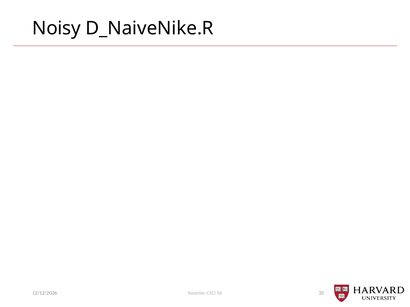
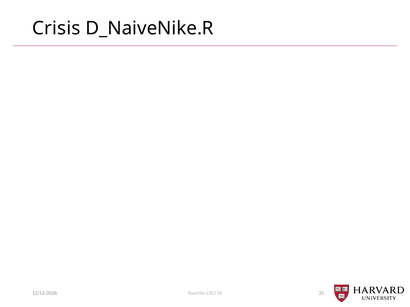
Noisy: Noisy -> Crisis
